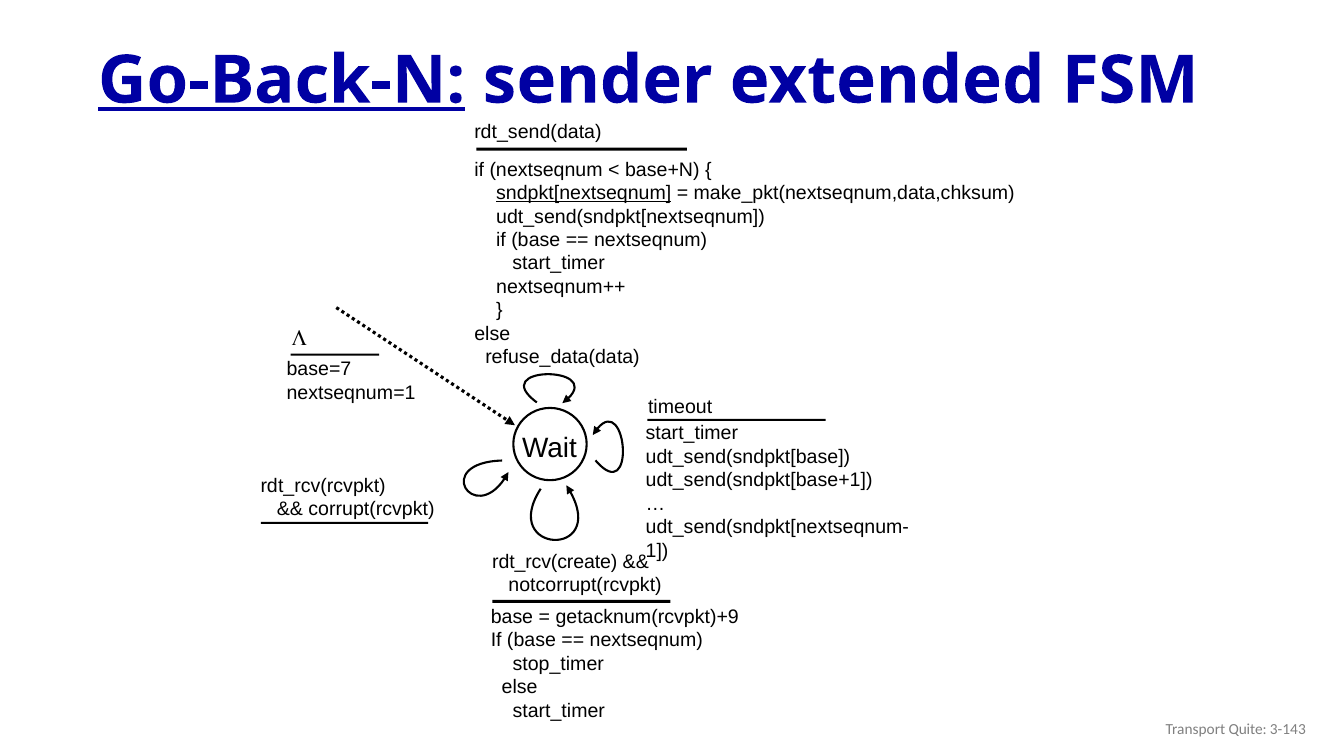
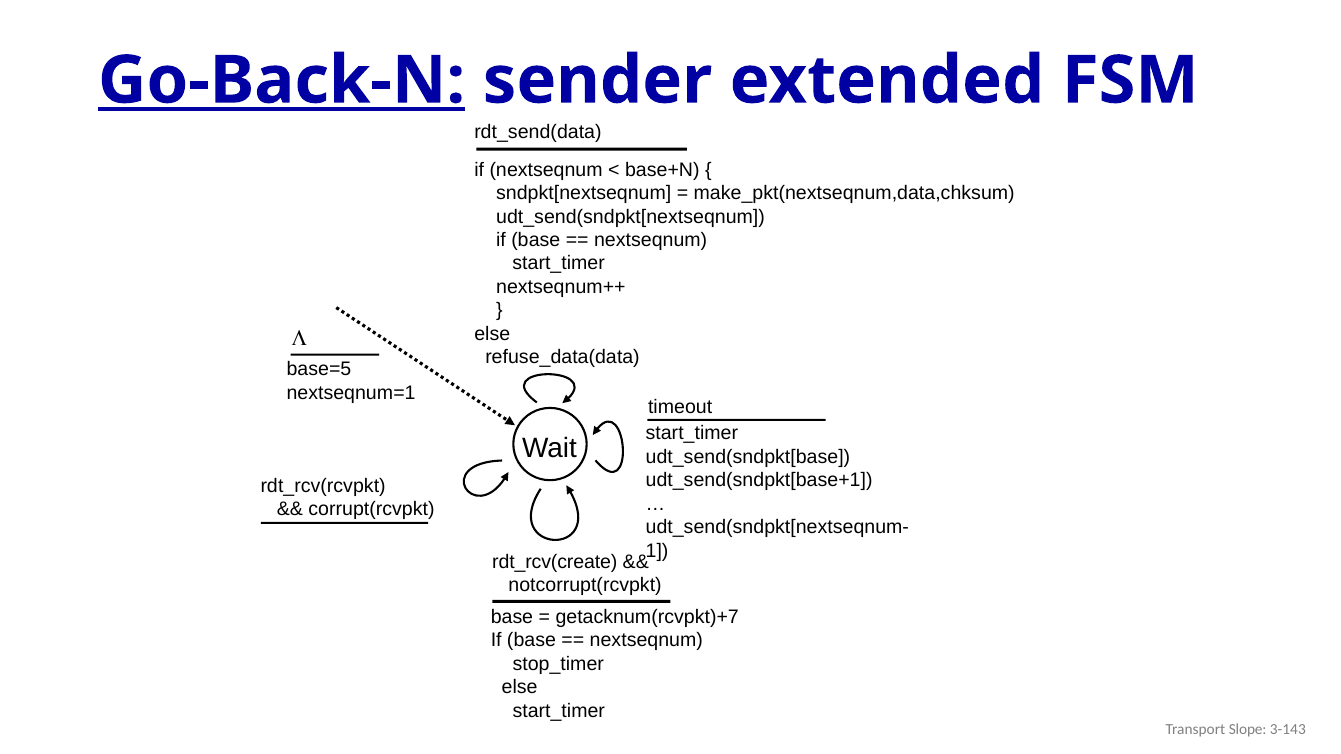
sndpkt[nextseqnum underline: present -> none
base=7: base=7 -> base=5
getacknum(rcvpkt)+9: getacknum(rcvpkt)+9 -> getacknum(rcvpkt)+7
Quite: Quite -> Slope
